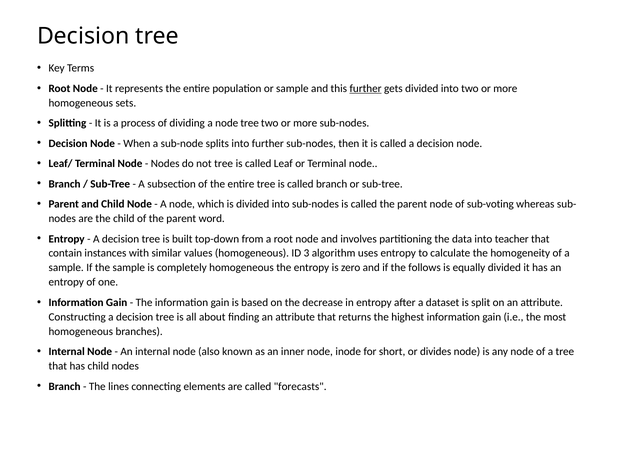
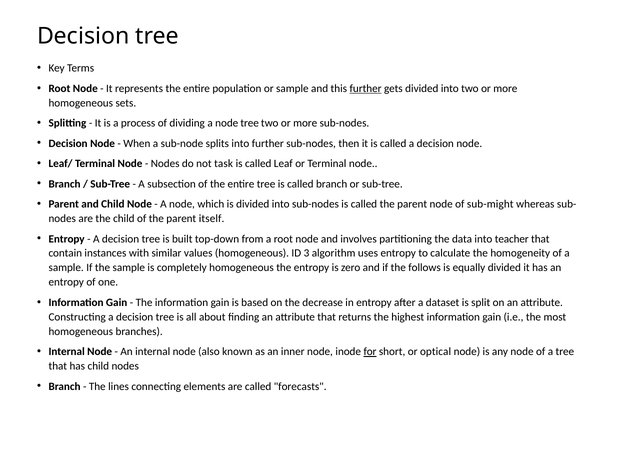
not tree: tree -> task
sub-voting: sub-voting -> sub-might
word: word -> itself
for underline: none -> present
divides: divides -> optical
